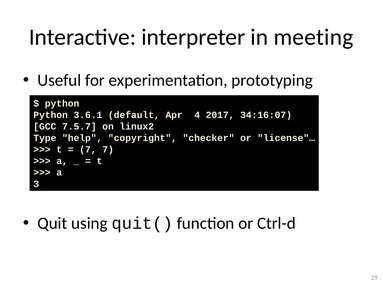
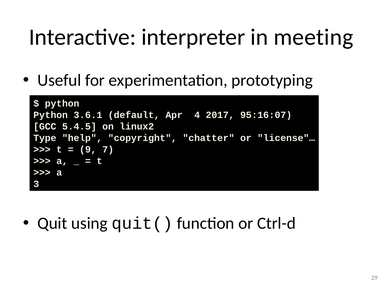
34:16:07: 34:16:07 -> 95:16:07
7.5.7: 7.5.7 -> 5.4.5
checker: checker -> chatter
7 at (88, 150): 7 -> 9
